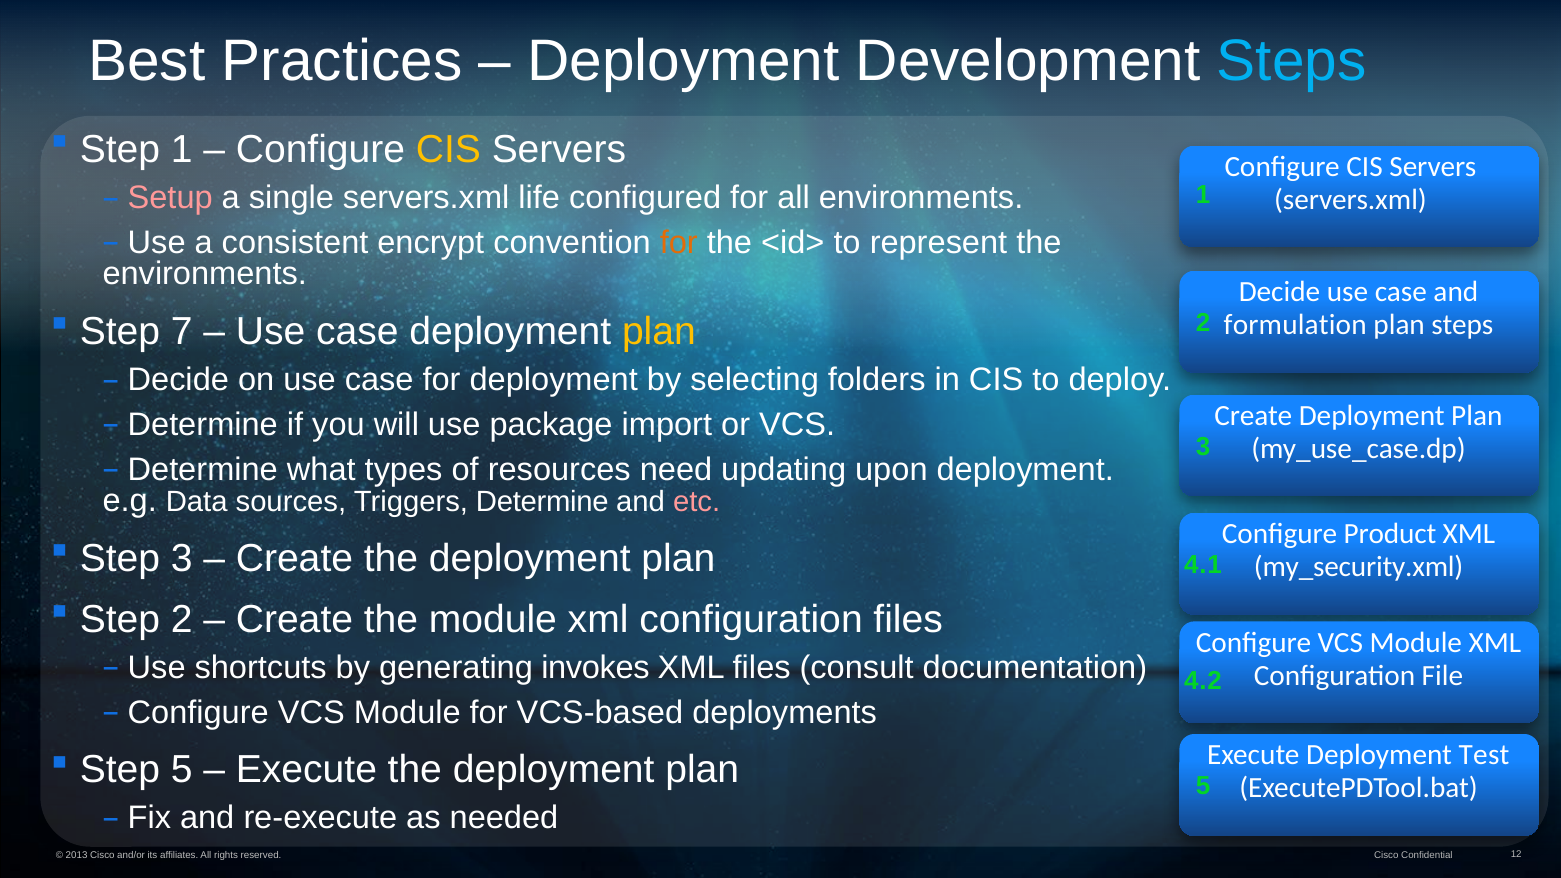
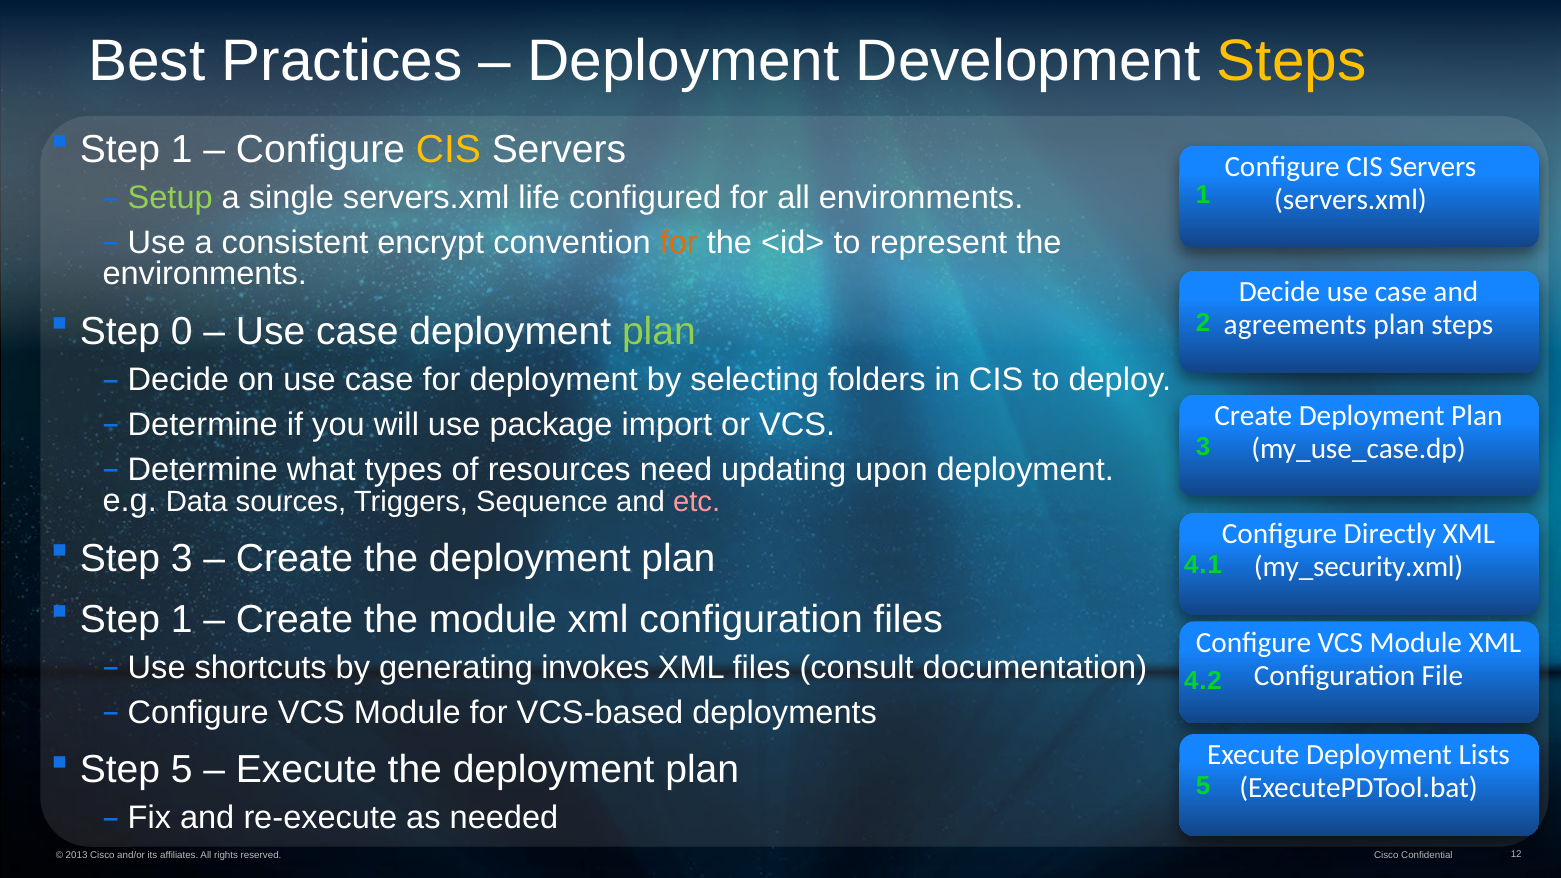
Steps at (1292, 61) colour: light blue -> yellow
Setup colour: pink -> light green
7: 7 -> 0
plan at (659, 332) colour: yellow -> light green
formulation: formulation -> agreements
Triggers Determine: Determine -> Sequence
Product: Product -> Directly
2 at (182, 619): 2 -> 1
Test: Test -> Lists
